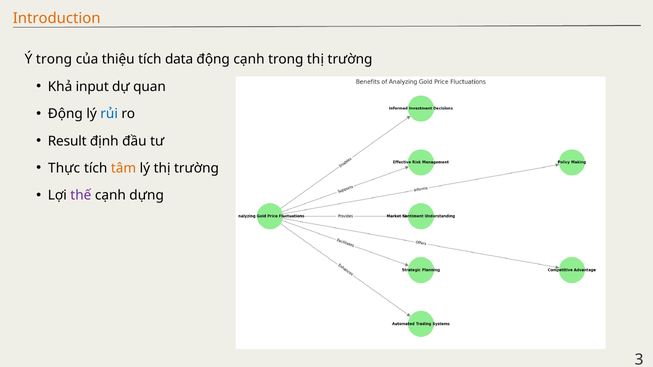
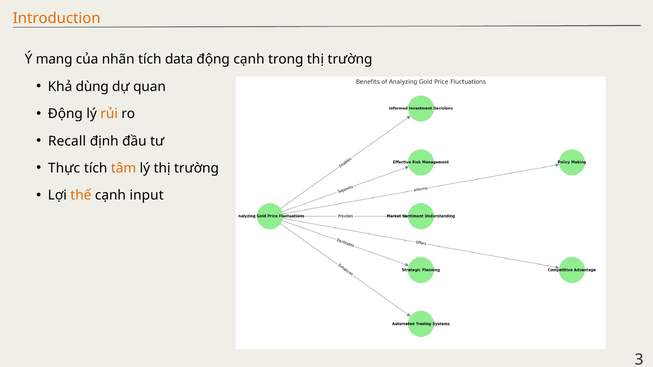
Ý trong: trong -> mang
thiệu: thiệu -> nhãn
input: input -> dùng
rủi colour: blue -> orange
Result: Result -> Recall
thế colour: purple -> orange
dựng: dựng -> input
